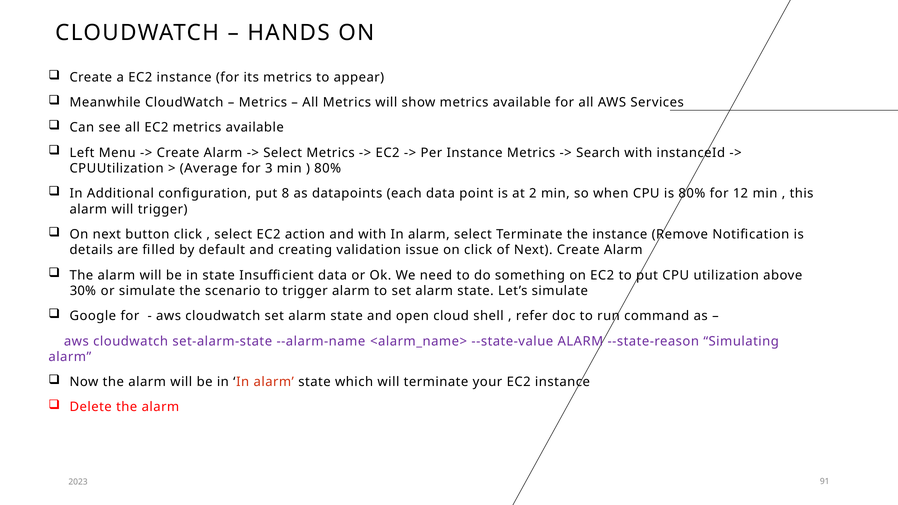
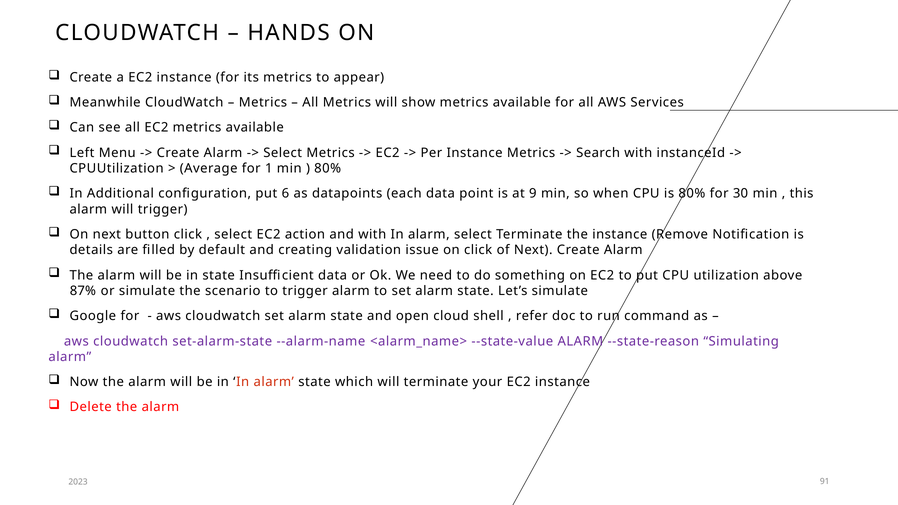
3: 3 -> 1
8: 8 -> 6
2: 2 -> 9
12: 12 -> 30
30%: 30% -> 87%
